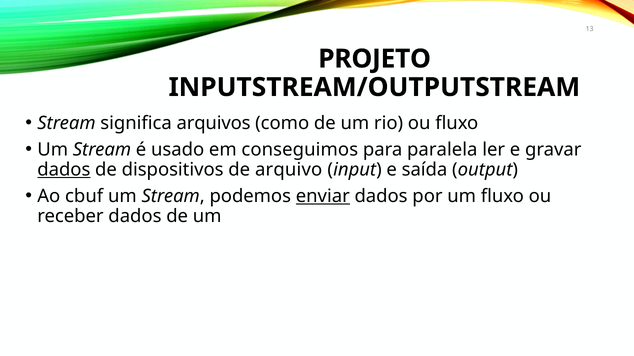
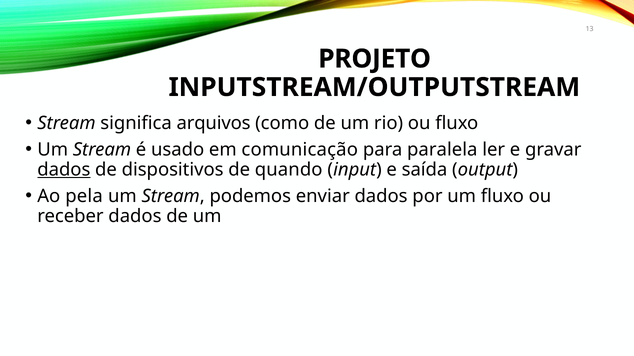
conseguimos: conseguimos -> comunicação
arquivo: arquivo -> quando
cbuf: cbuf -> pela
enviar underline: present -> none
